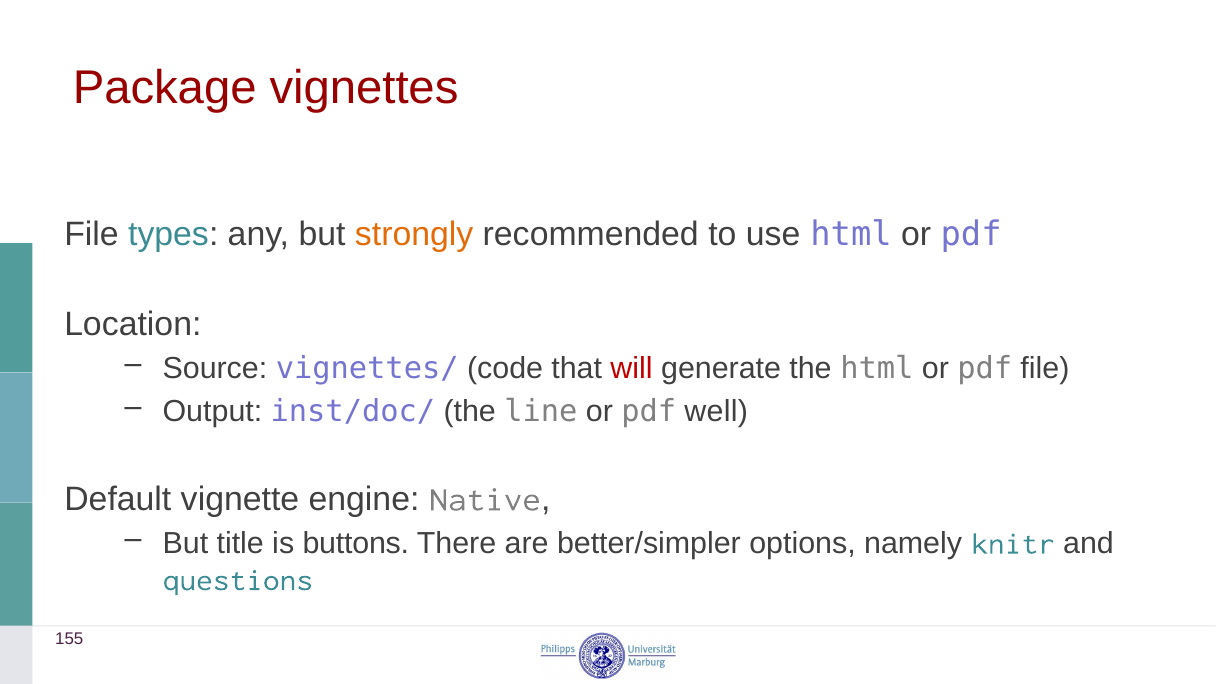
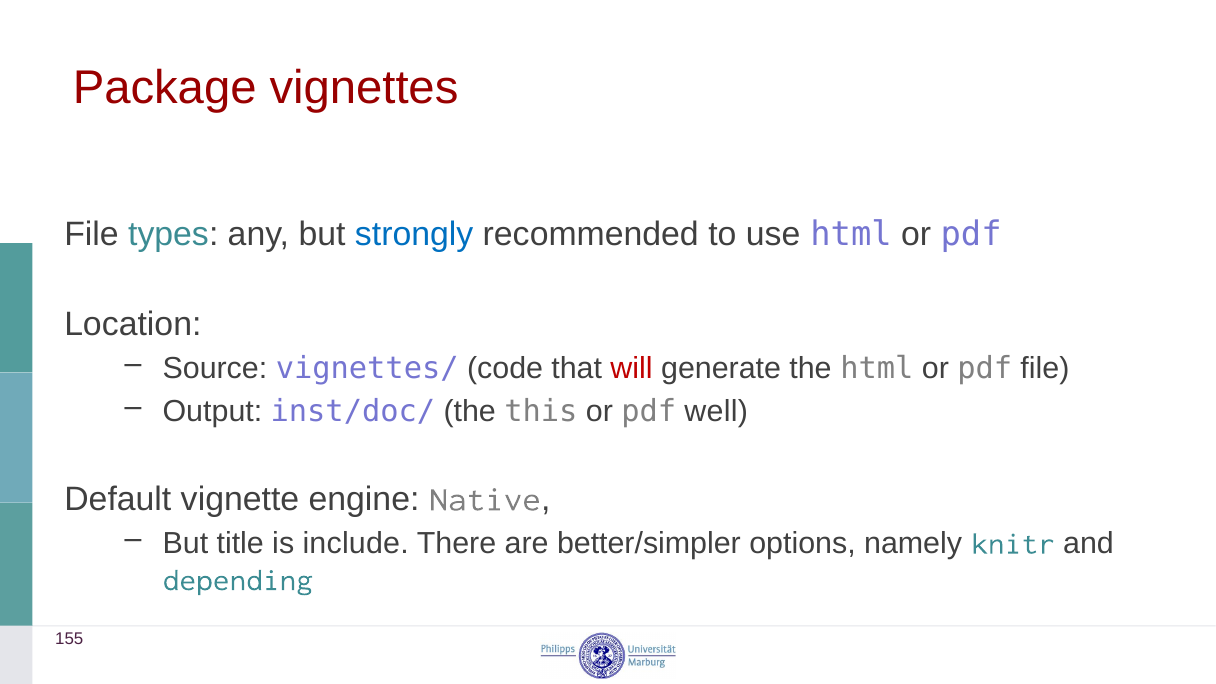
strongly colour: orange -> blue
line: line -> this
buttons: buttons -> include
questions: questions -> depending
